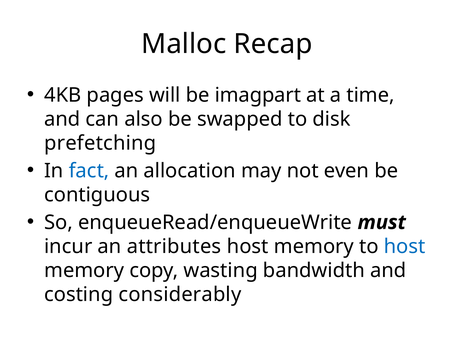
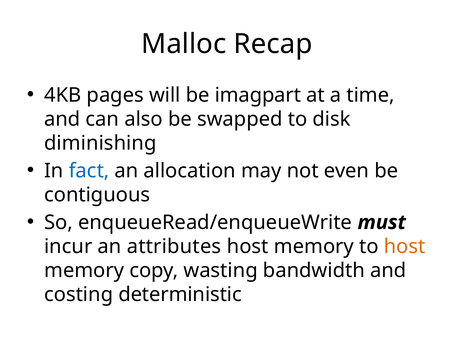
prefetching: prefetching -> diminishing
host at (405, 246) colour: blue -> orange
considerably: considerably -> deterministic
